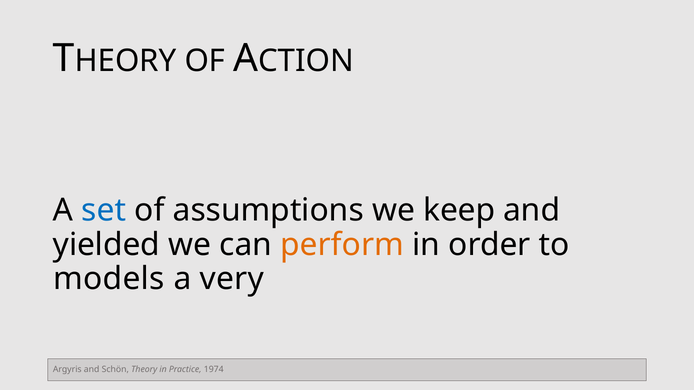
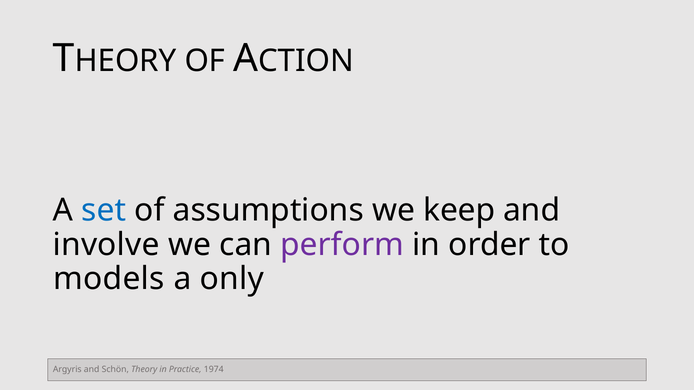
yielded: yielded -> involve
perform colour: orange -> purple
very: very -> only
